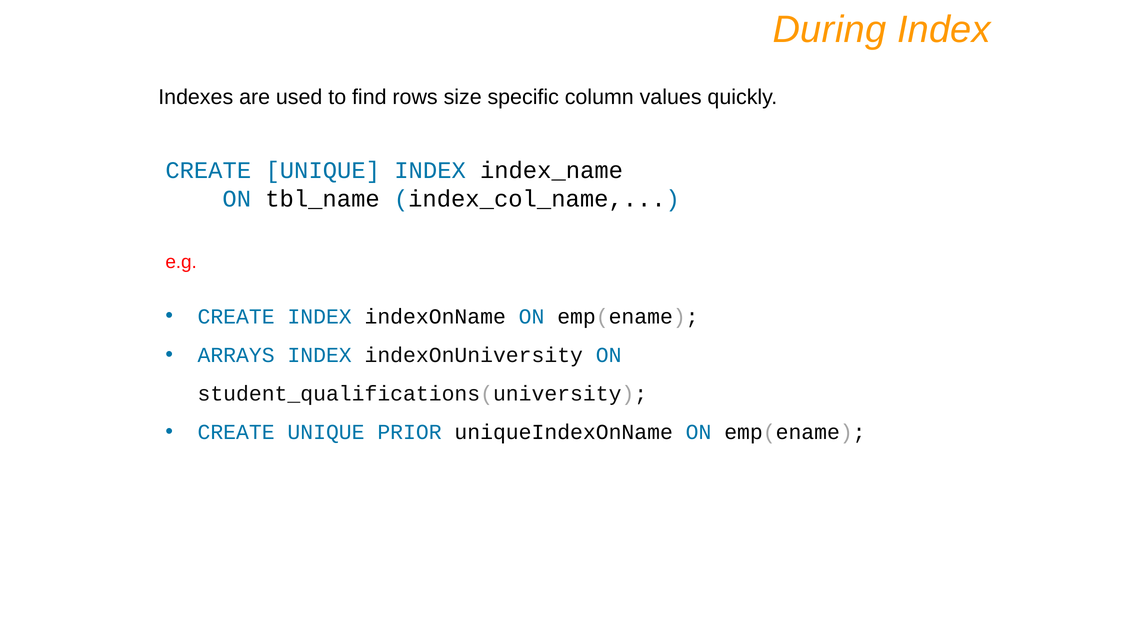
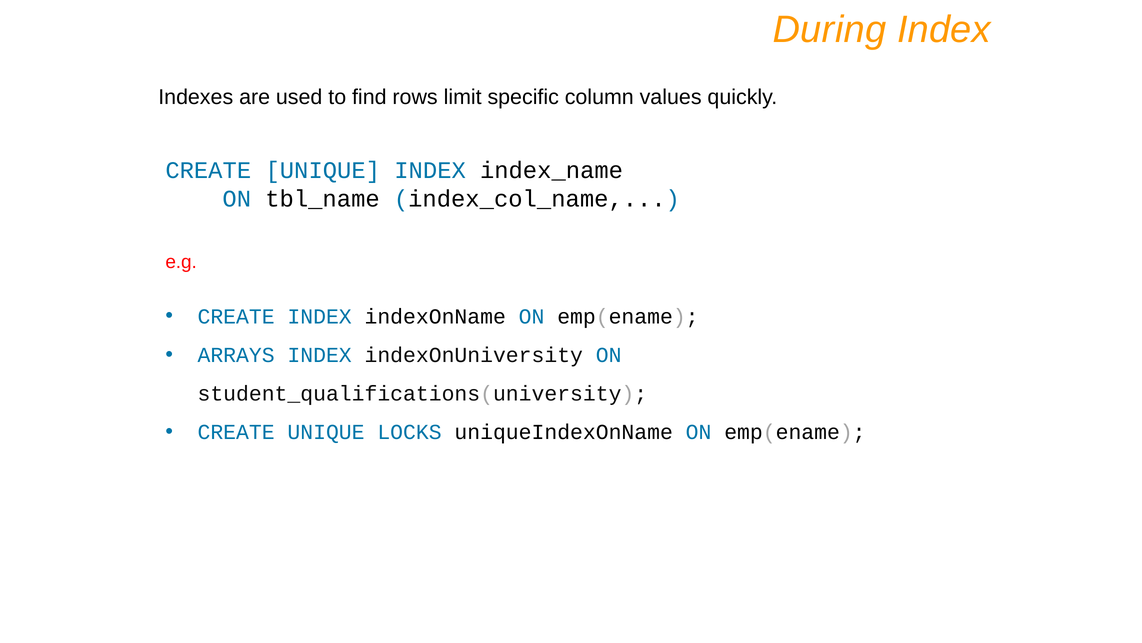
size: size -> limit
PRIOR: PRIOR -> LOCKS
